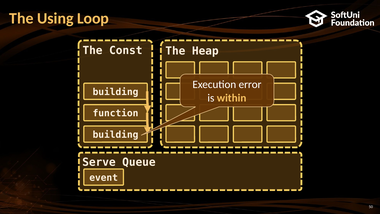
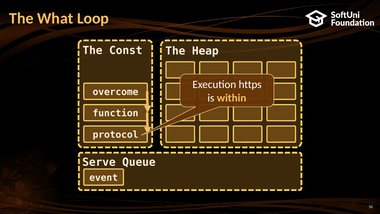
Using: Using -> What
error: error -> https
building at (116, 92): building -> overcome
building at (116, 135): building -> protocol
